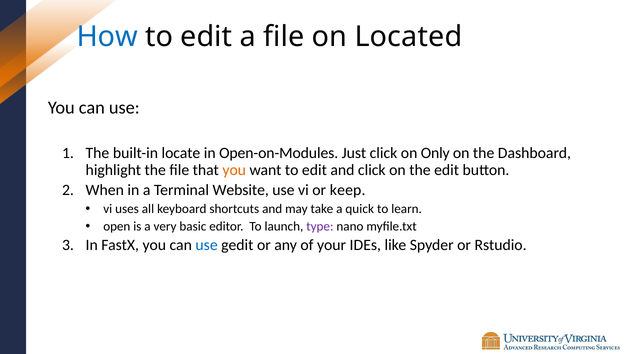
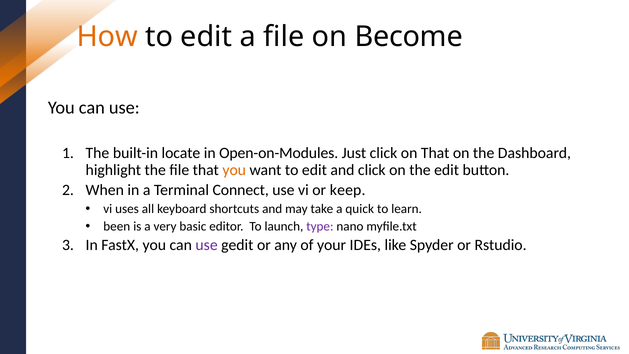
How colour: blue -> orange
Located: Located -> Become
on Only: Only -> That
Website: Website -> Connect
open: open -> been
use at (207, 245) colour: blue -> purple
